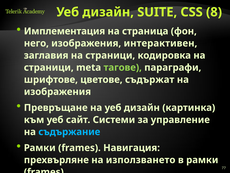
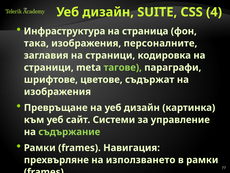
8: 8 -> 4
Имплементация: Имплементация -> Инфраструктура
него: него -> така
интерактивен: интерактивен -> персоналните
съдържание colour: light blue -> light green
